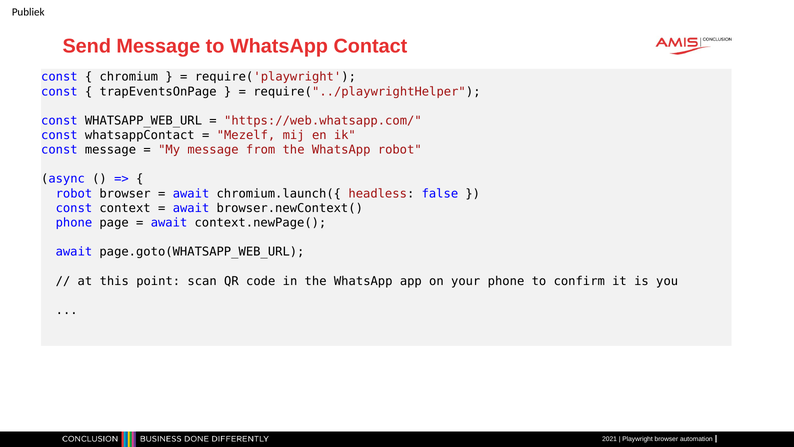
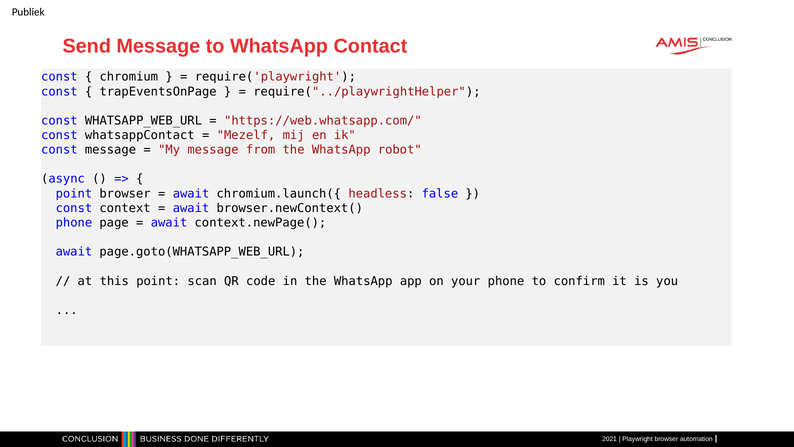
robot at (74, 193): robot -> point
